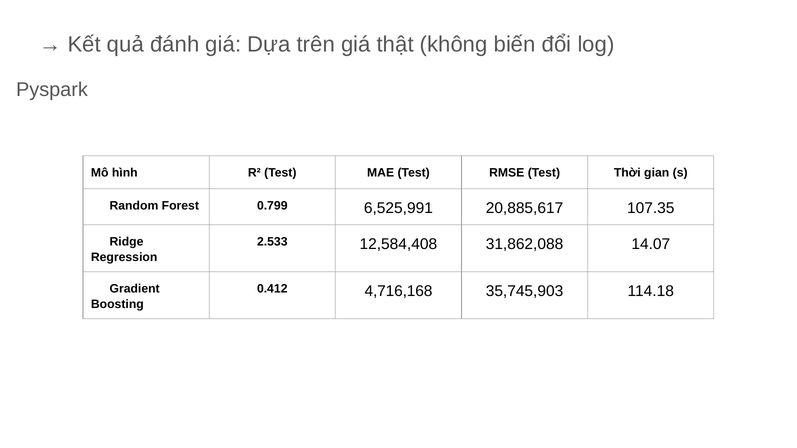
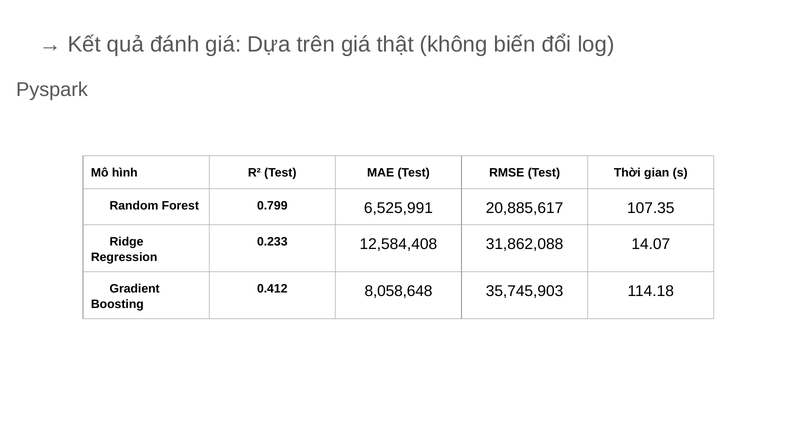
2.533: 2.533 -> 0.233
4,716,168: 4,716,168 -> 8,058,648
